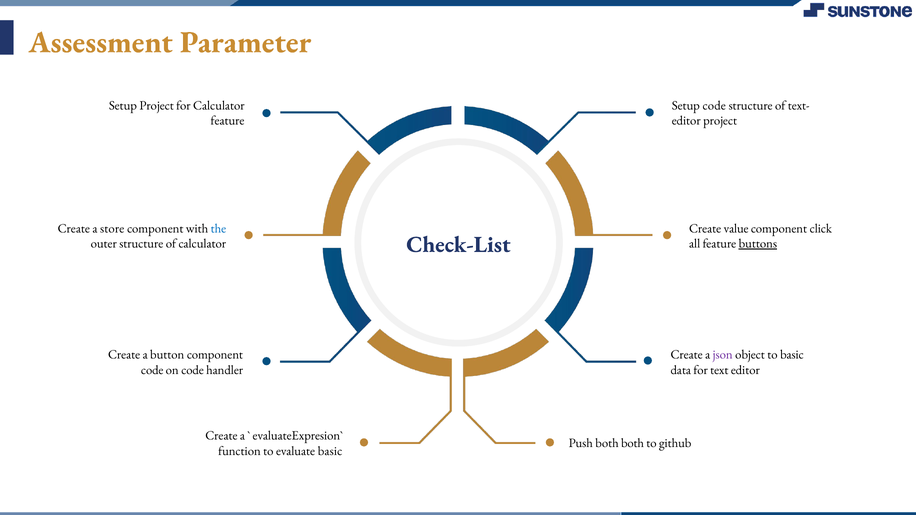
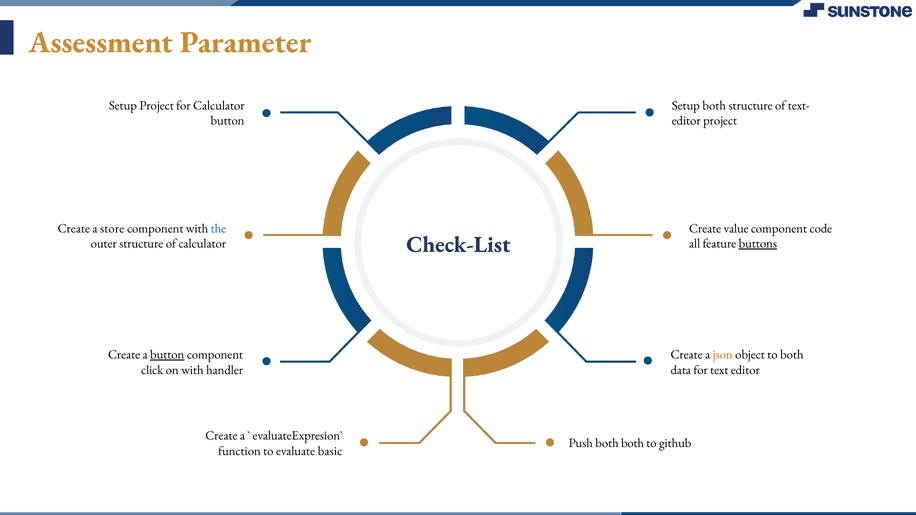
Setup code: code -> both
feature at (227, 121): feature -> button
click: click -> code
button at (167, 355) underline: none -> present
json colour: purple -> orange
to basic: basic -> both
code at (152, 370): code -> click
on code: code -> with
